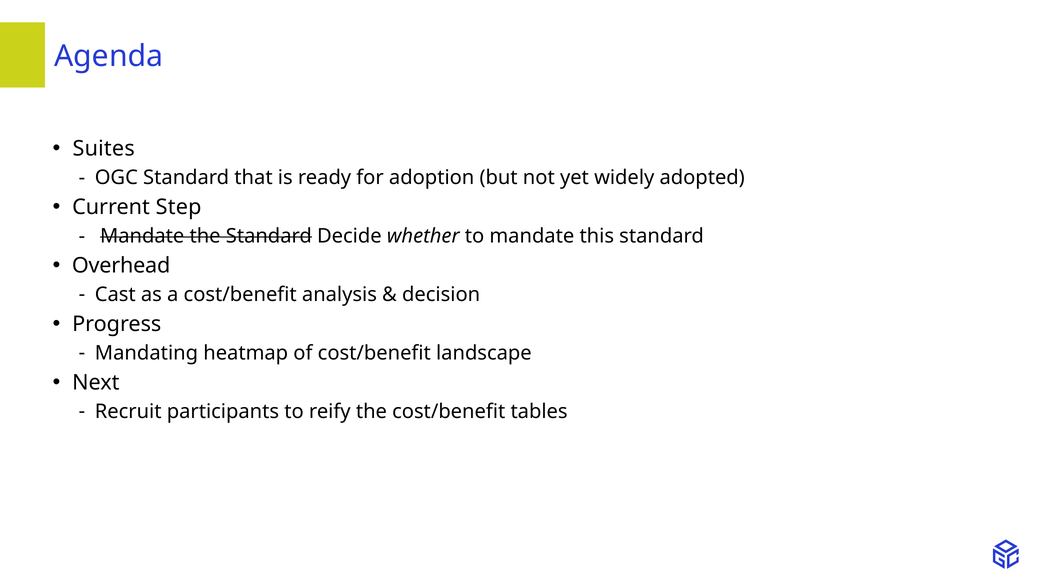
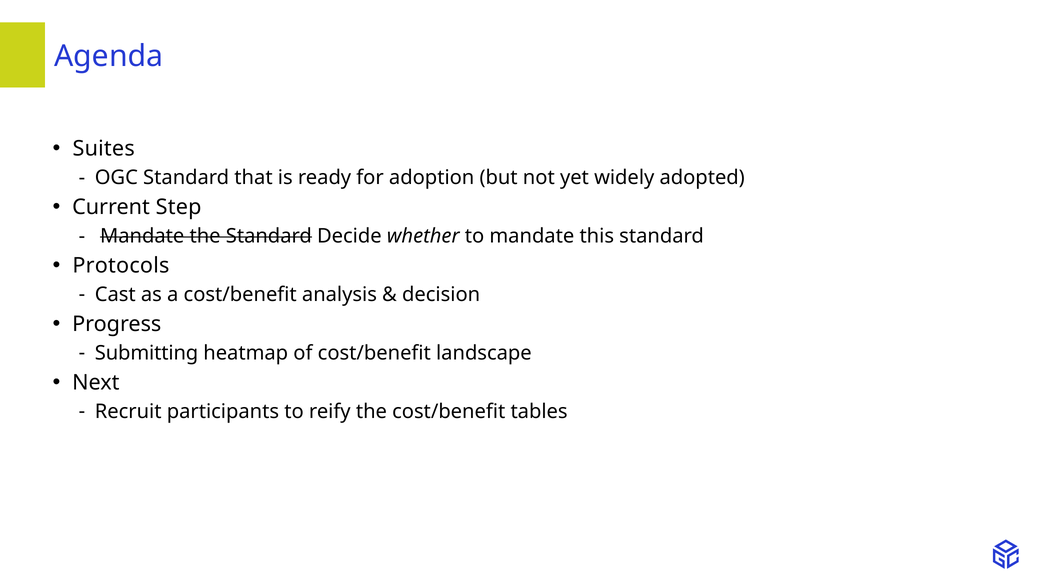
Overhead: Overhead -> Protocols
Mandating: Mandating -> Submitting
